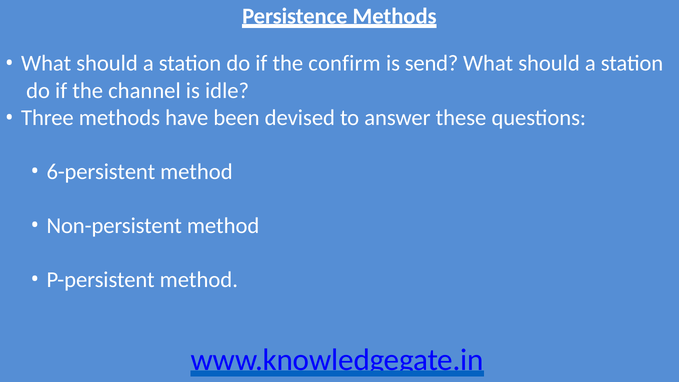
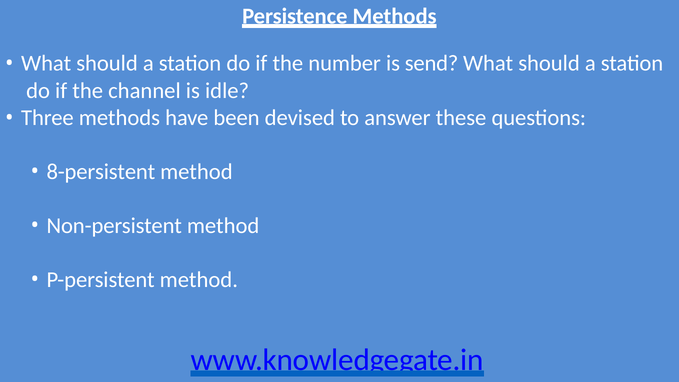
confirm: confirm -> number
6-persistent: 6-persistent -> 8-persistent
